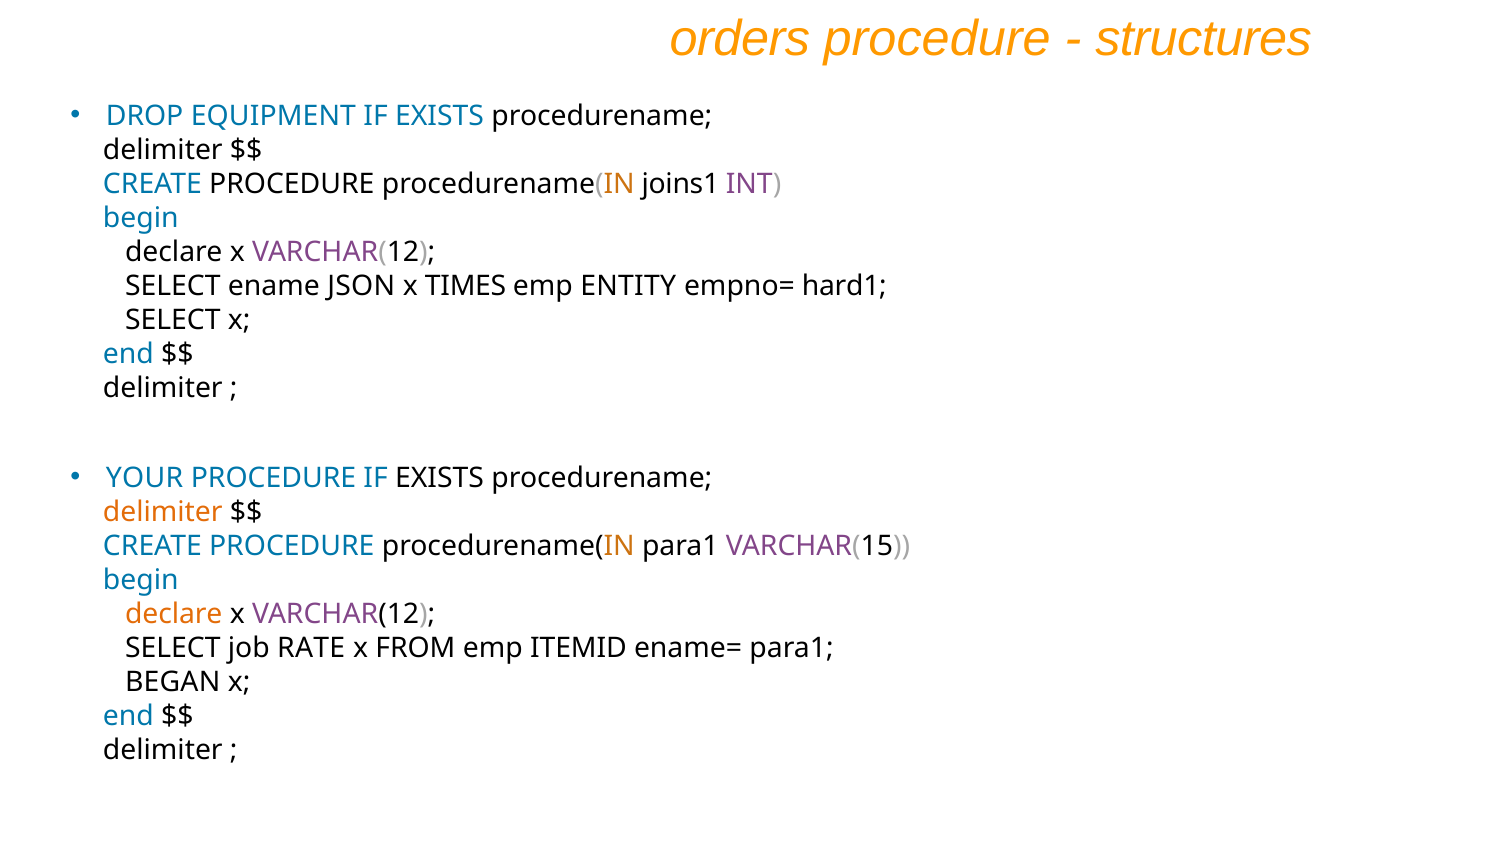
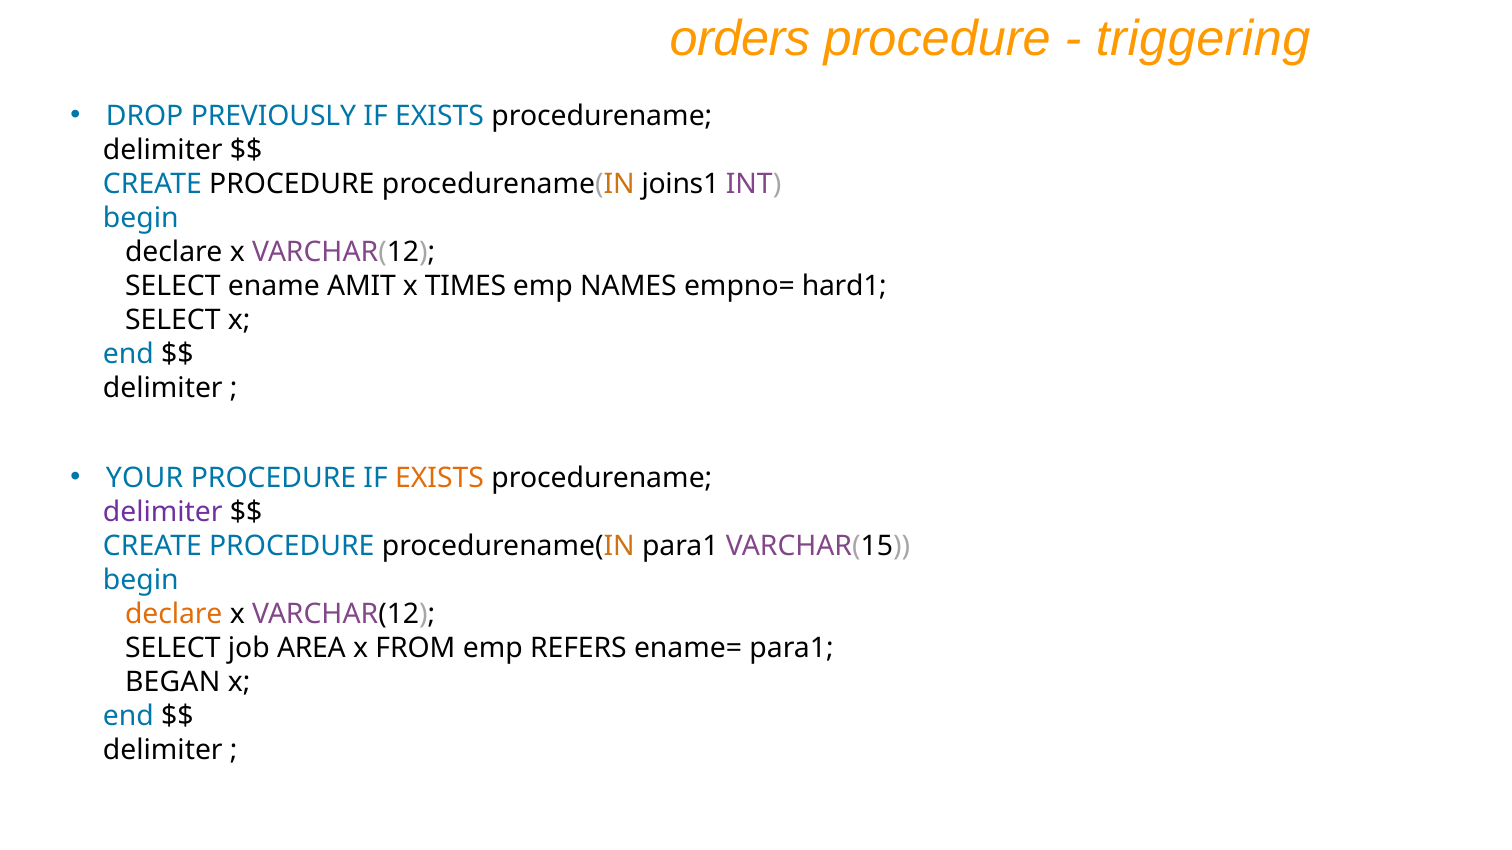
structures: structures -> triggering
EQUIPMENT: EQUIPMENT -> PREVIOUSLY
JSON: JSON -> AMIT
ENTITY: ENTITY -> NAMES
EXISTS at (440, 478) colour: black -> orange
delimiter at (163, 512) colour: orange -> purple
RATE: RATE -> AREA
ITEMID: ITEMID -> REFERS
